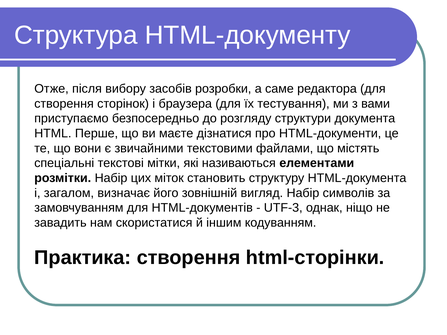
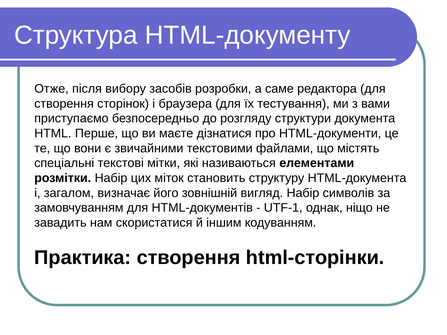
UTF-3: UTF-3 -> UTF-1
